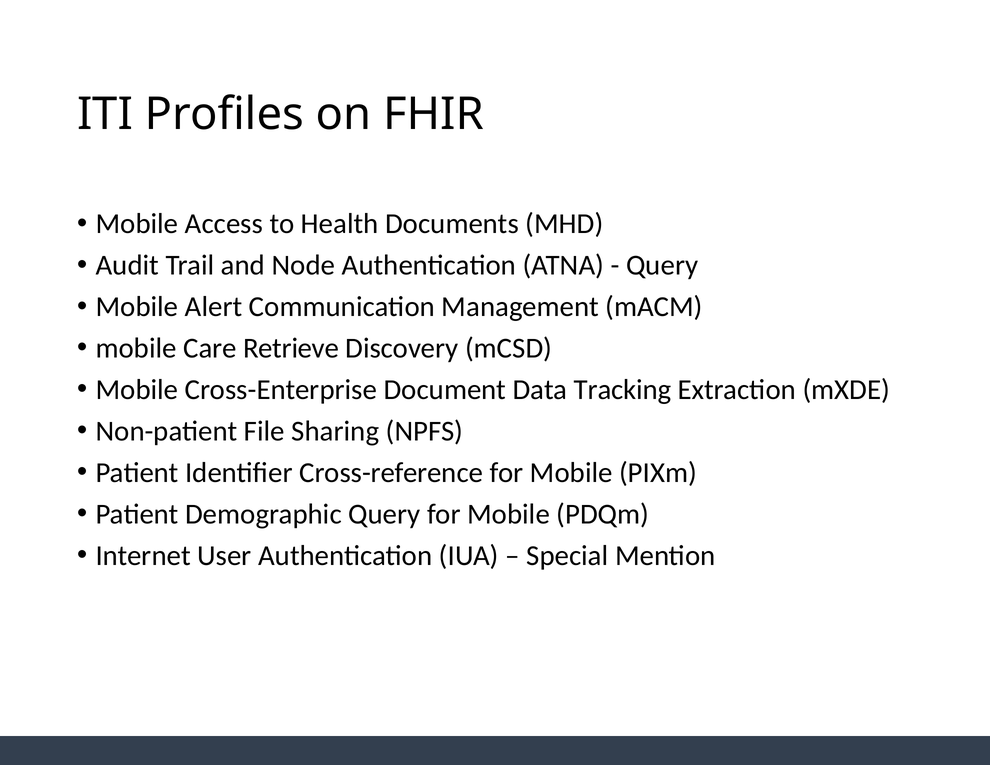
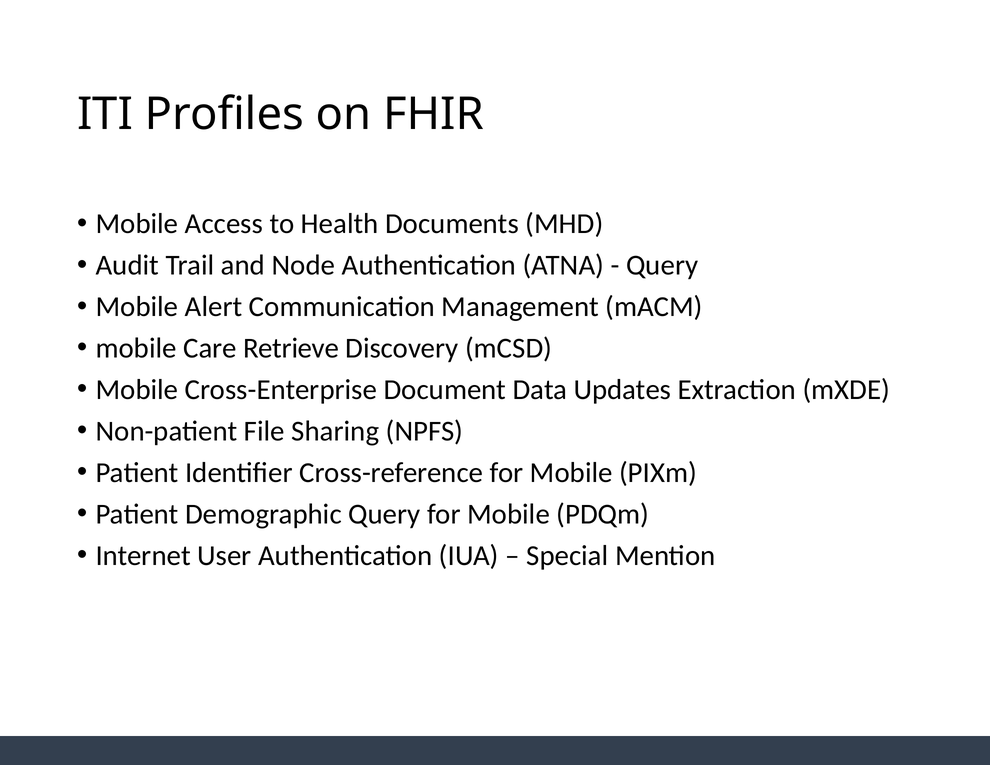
Tracking: Tracking -> Updates
